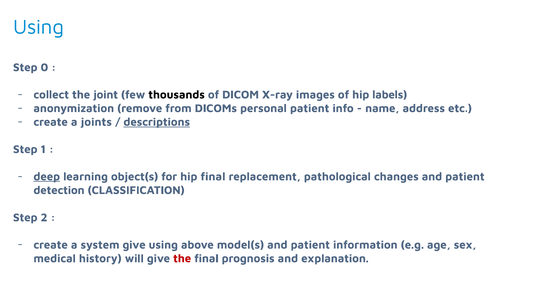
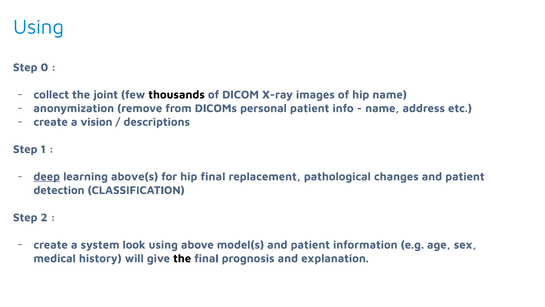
hip labels: labels -> name
joints: joints -> vision
descriptions underline: present -> none
object(s: object(s -> above(s
system give: give -> look
the at (182, 258) colour: red -> black
